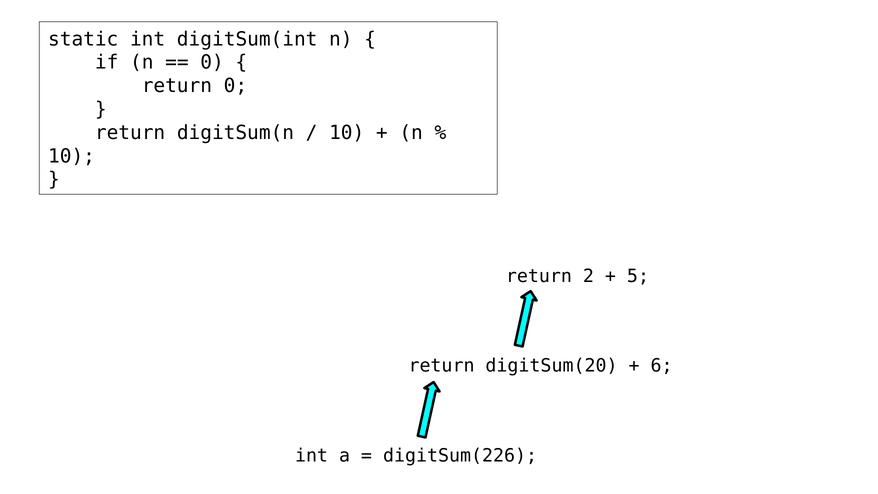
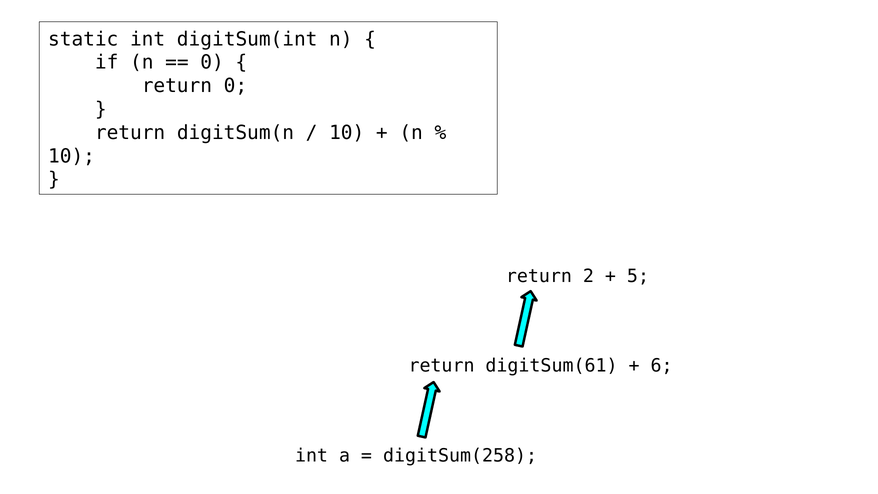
digitSum(20: digitSum(20 -> digitSum(61
digitSum(226: digitSum(226 -> digitSum(258
